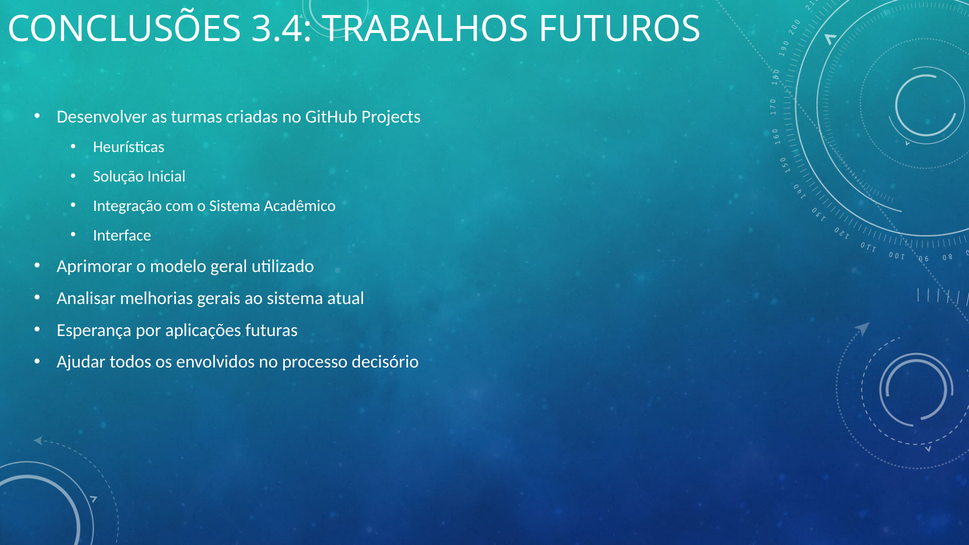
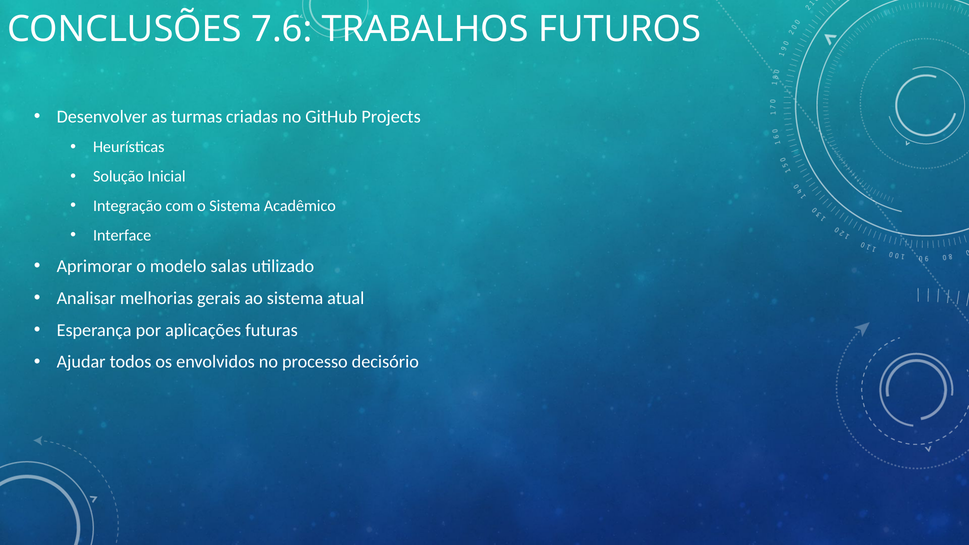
3.4: 3.4 -> 7.6
geral: geral -> salas
